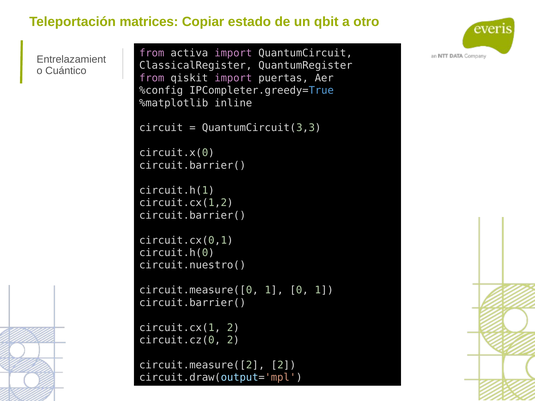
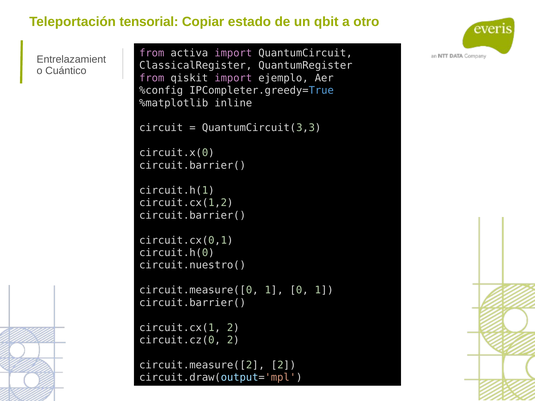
matrices: matrices -> tensorial
puertas: puertas -> ejemplo
